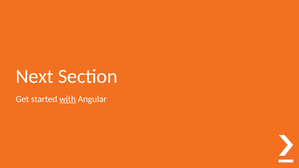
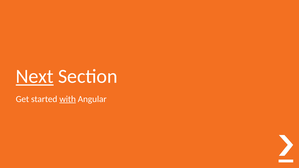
Next underline: none -> present
